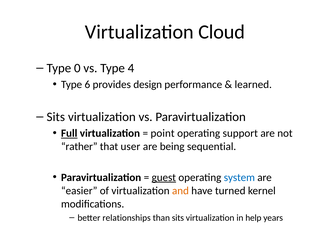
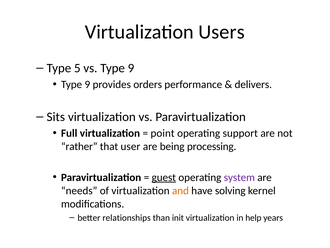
Cloud: Cloud -> Users
0: 0 -> 5
vs Type 4: 4 -> 9
6 at (87, 84): 6 -> 9
design: design -> orders
learned: learned -> delivers
Full underline: present -> none
sequential: sequential -> processing
system colour: blue -> purple
easier: easier -> needs
turned: turned -> solving
than sits: sits -> init
